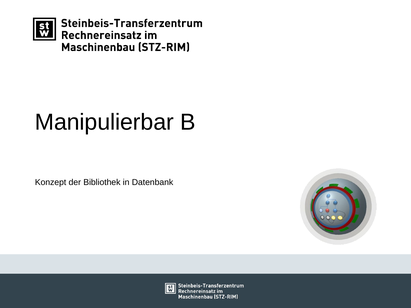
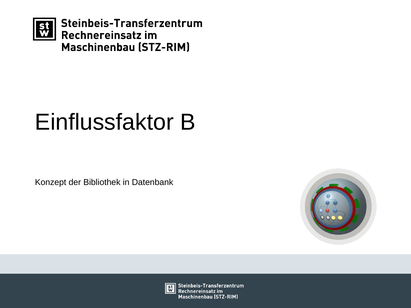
Manipulierbar: Manipulierbar -> Einflussfaktor
